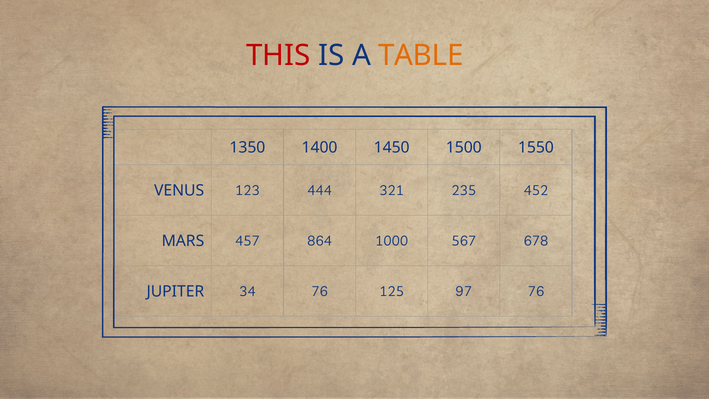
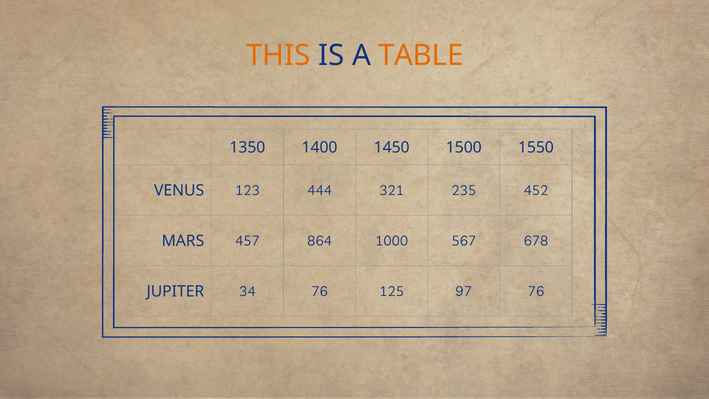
THIS colour: red -> orange
